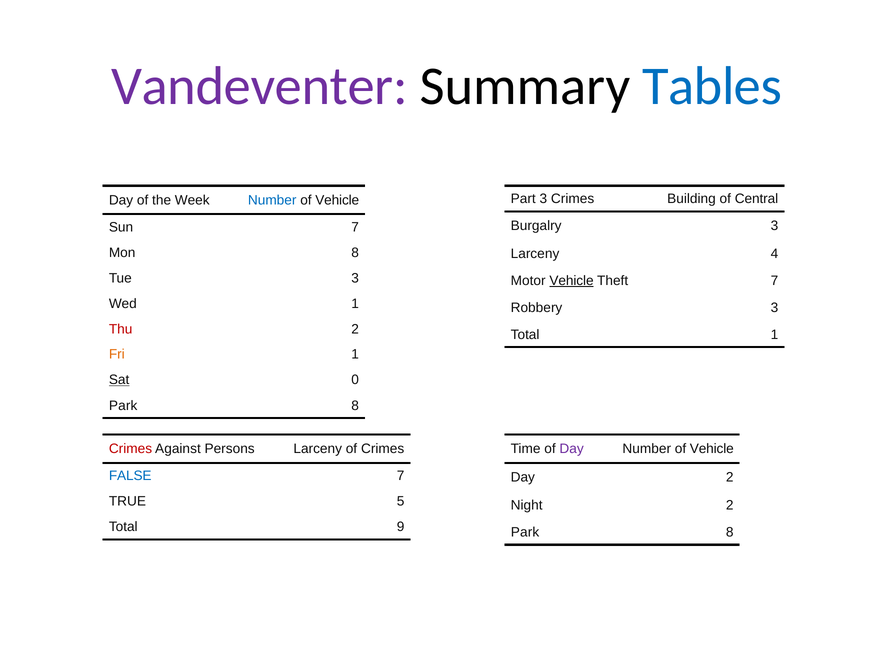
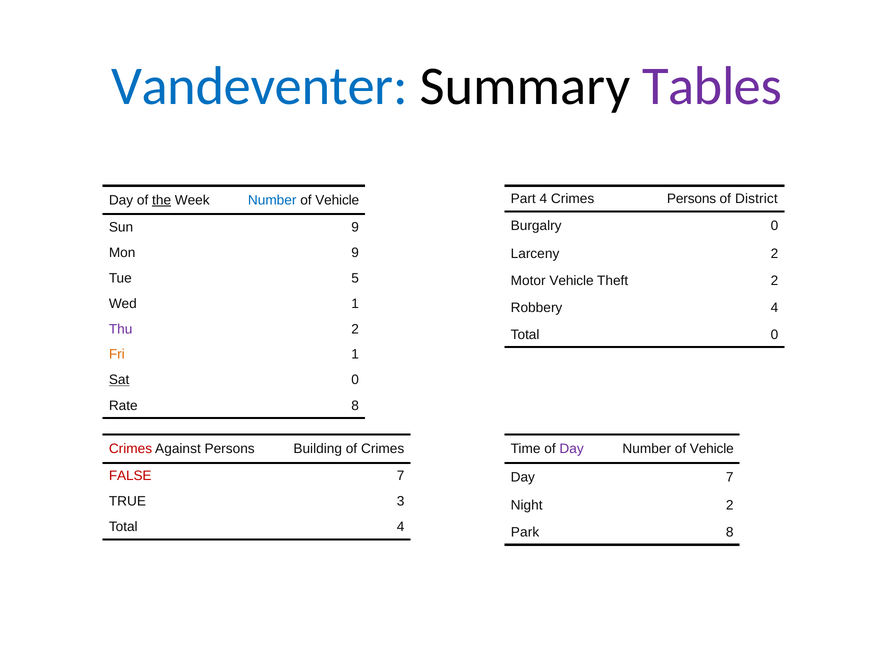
Vandeventer colour: purple -> blue
Tables colour: blue -> purple
Part 3: 3 -> 4
Crimes Building: Building -> Persons
Central: Central -> District
the underline: none -> present
Burgalry 3: 3 -> 0
Sun 7: 7 -> 9
Mon 8: 8 -> 9
Larceny 4: 4 -> 2
Tue 3: 3 -> 5
Vehicle at (571, 281) underline: present -> none
Theft 7: 7 -> 2
Robbery 3: 3 -> 4
Thu colour: red -> purple
Total 1: 1 -> 0
Park at (123, 405): Park -> Rate
Persons Larceny: Larceny -> Building
FALSE colour: blue -> red
Day 2: 2 -> 7
5: 5 -> 3
Total 9: 9 -> 4
